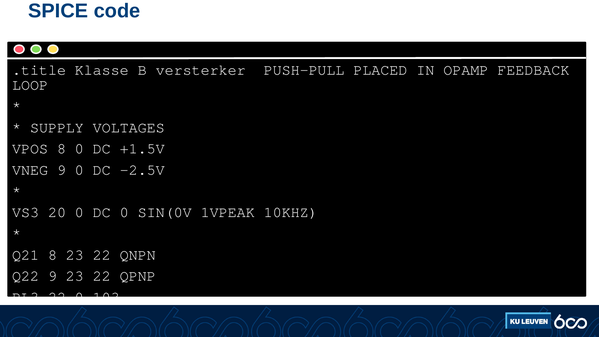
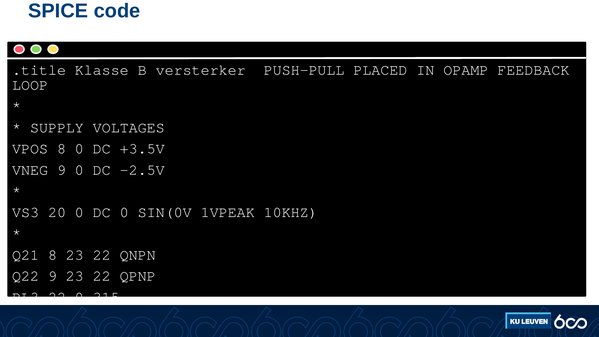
+1.5V: +1.5V -> +3.5V
103: 103 -> 315
